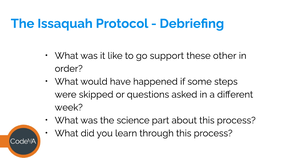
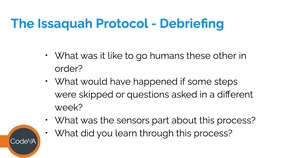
support: support -> humans
science: science -> sensors
